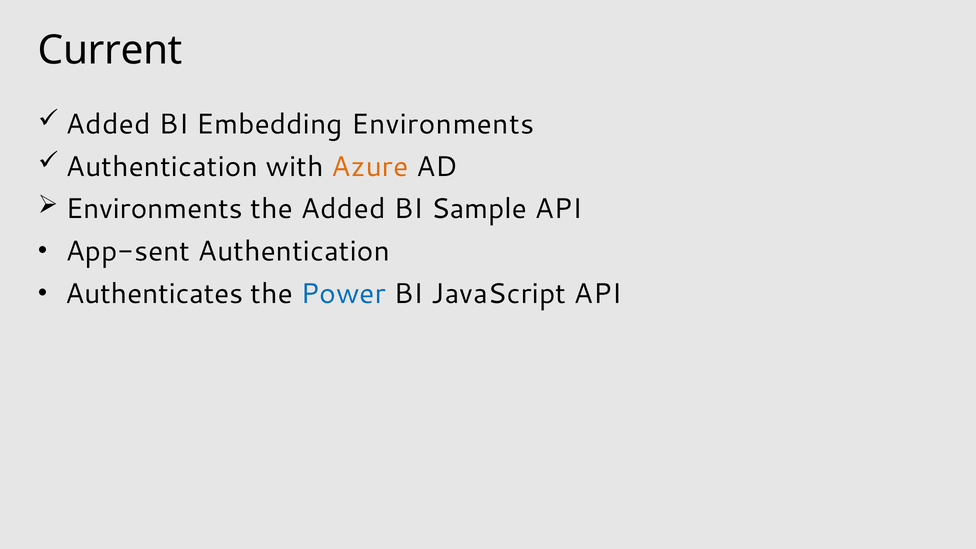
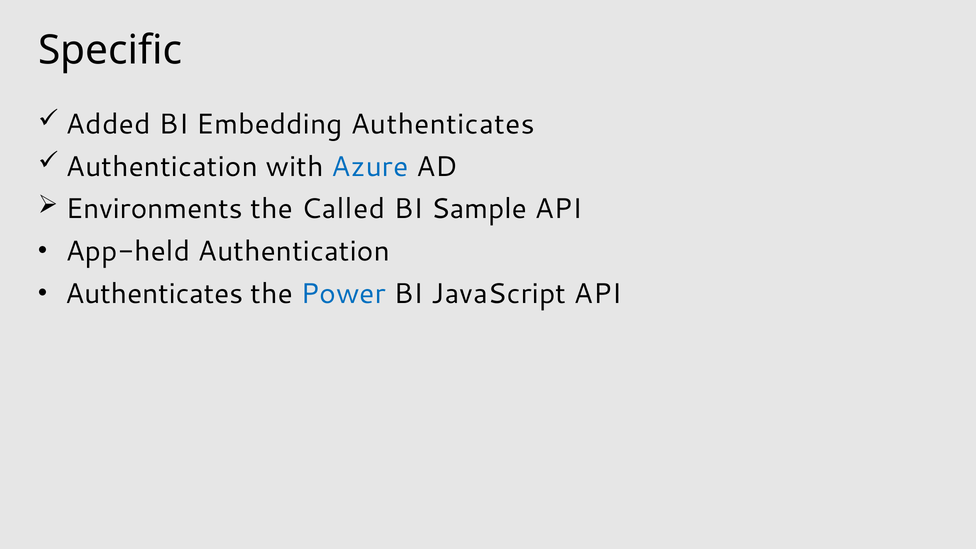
Current: Current -> Specific
Embedding Environments: Environments -> Authenticates
Azure colour: orange -> blue
the Added: Added -> Called
App-sent: App-sent -> App-held
